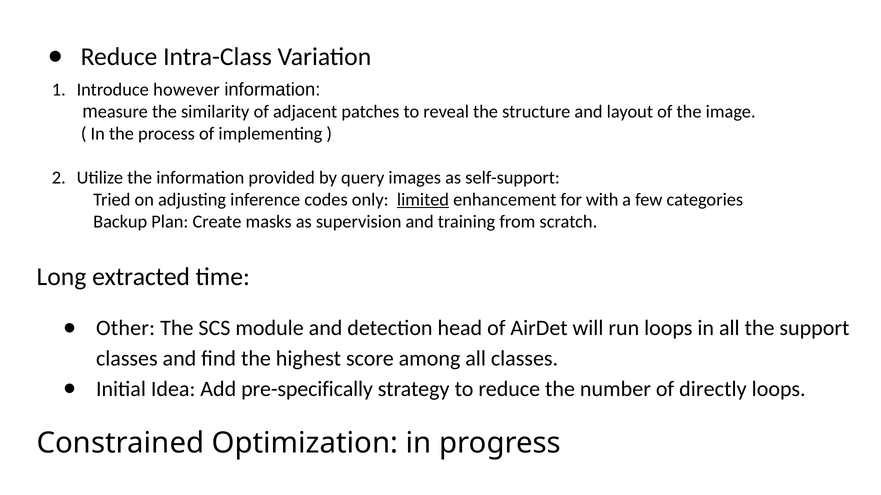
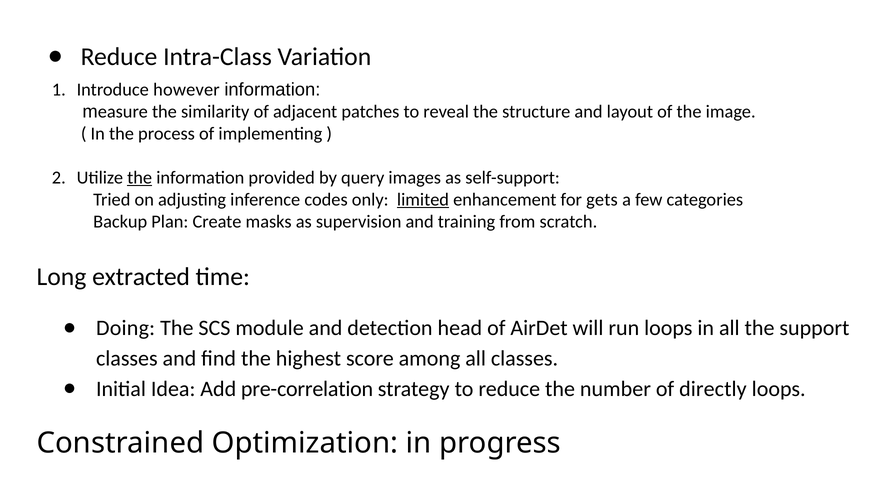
the at (140, 178) underline: none -> present
with: with -> gets
Other: Other -> Doing
pre-specifically: pre-specifically -> pre-correlation
